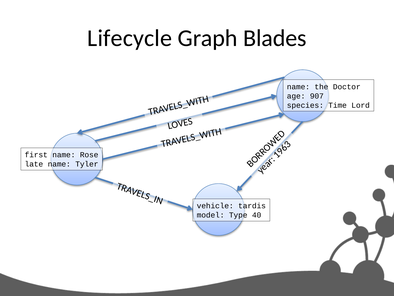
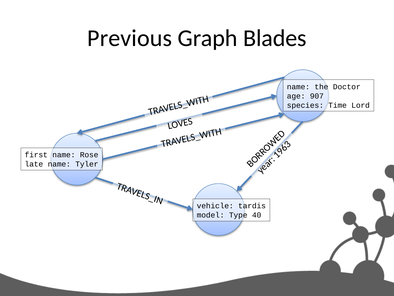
Lifecycle: Lifecycle -> Previous
